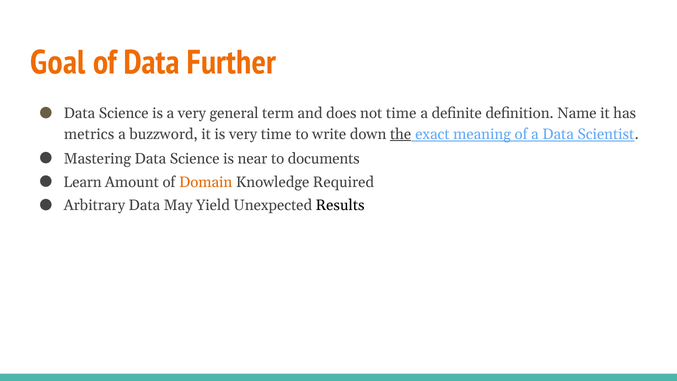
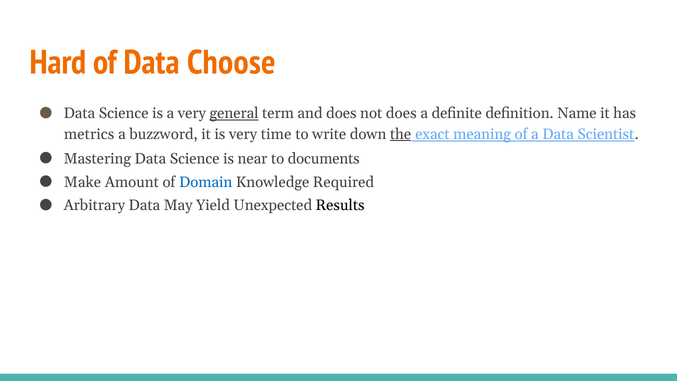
Goal: Goal -> Hard
Further: Further -> Choose
general underline: none -> present
not time: time -> does
Learn: Learn -> Make
Domain colour: orange -> blue
